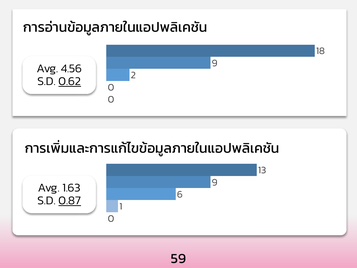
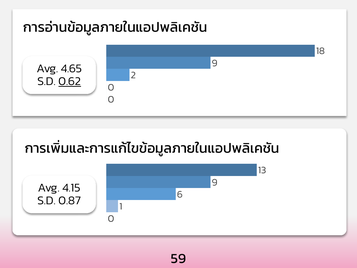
4.56: 4.56 -> 4.65
1.63: 1.63 -> 4.15
0.87 underline: present -> none
